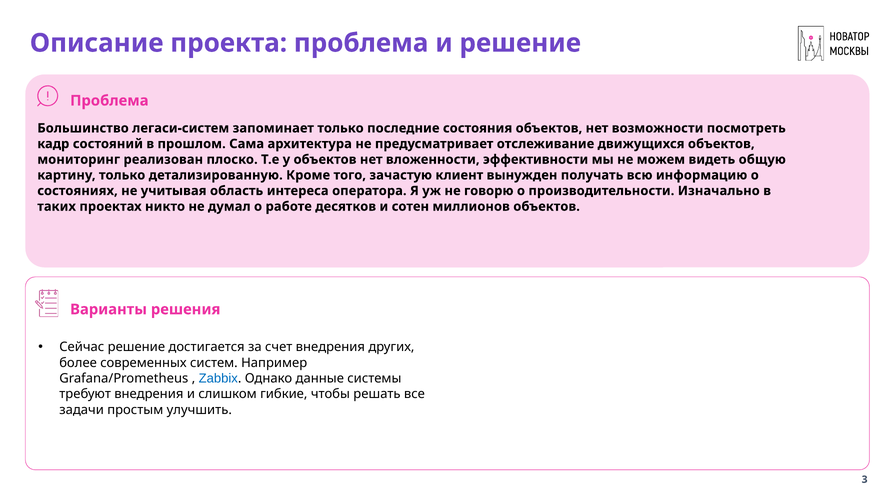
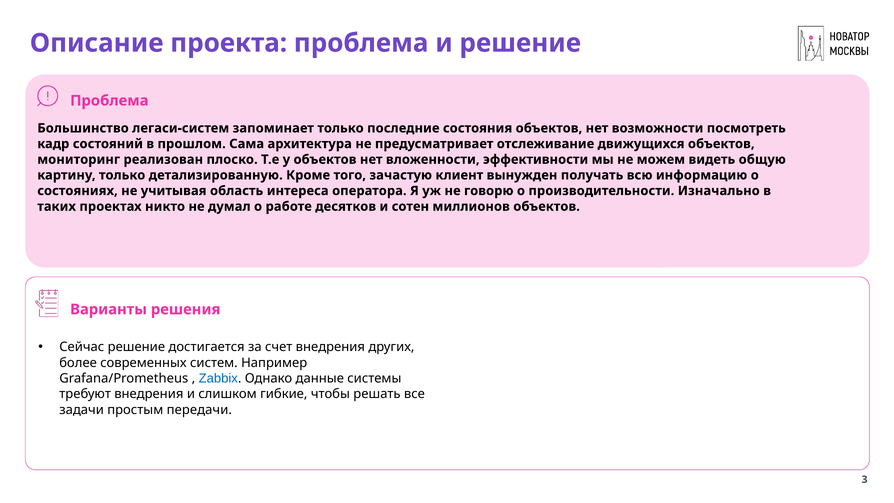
улучшить: улучшить -> передачи
